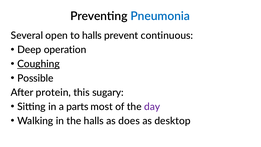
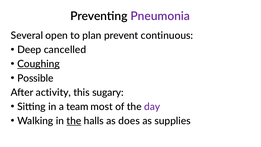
Pneumonia colour: blue -> purple
to halls: halls -> plan
operation: operation -> cancelled
protein: protein -> activity
parts: parts -> team
the at (74, 121) underline: none -> present
desktop: desktop -> supplies
